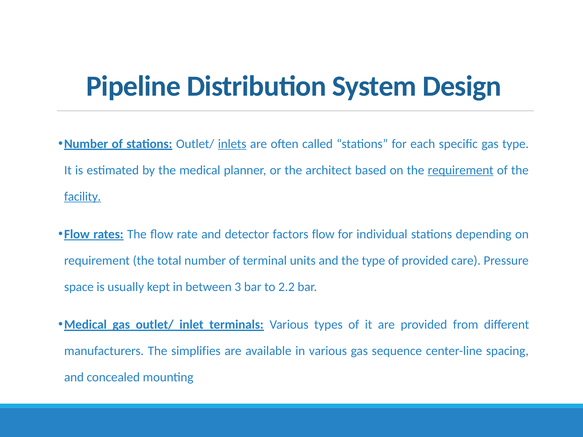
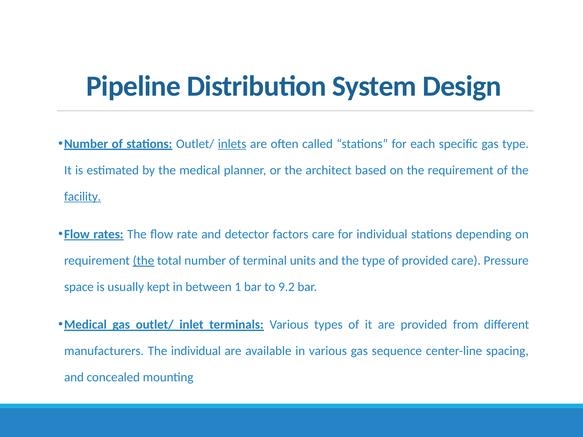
requirement at (461, 170) underline: present -> none
factors flow: flow -> care
the at (143, 261) underline: none -> present
3: 3 -> 1
2.2: 2.2 -> 9.2
The simplifies: simplifies -> individual
